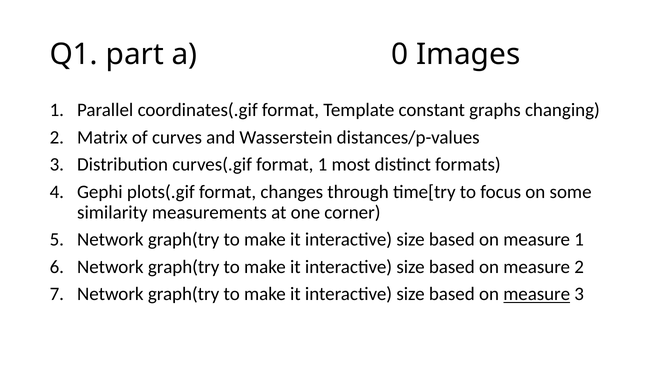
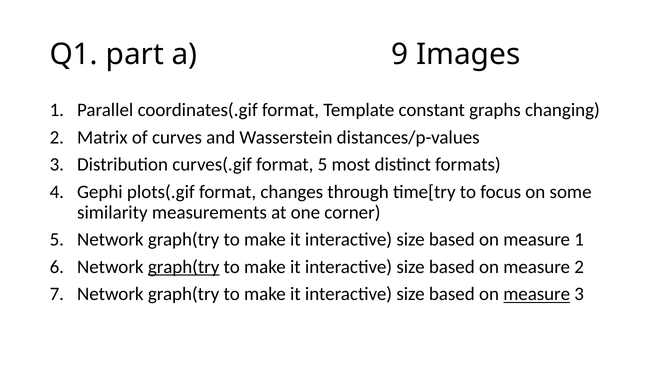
0: 0 -> 9
format 1: 1 -> 5
graph(try at (184, 267) underline: none -> present
